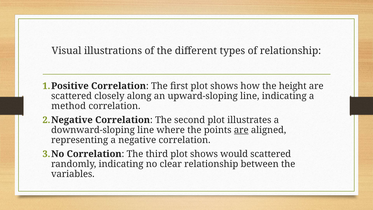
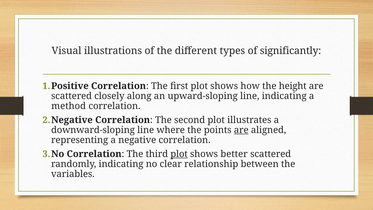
of relationship: relationship -> significantly
plot at (179, 154) underline: none -> present
would: would -> better
